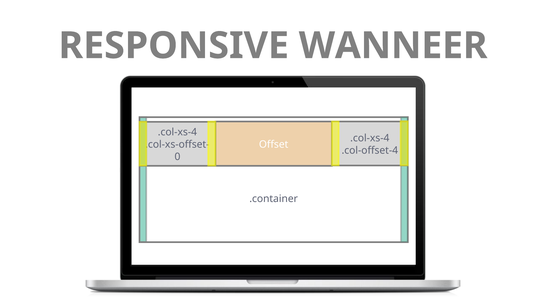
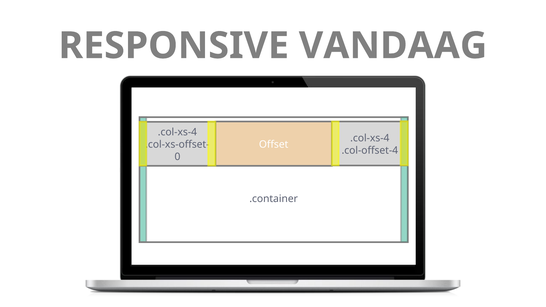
WANNEER: WANNEER -> VANDAAG
